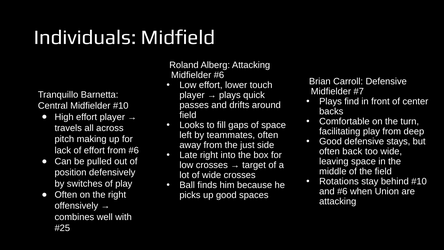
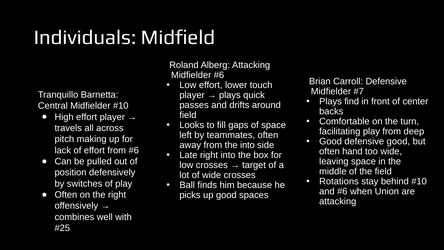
defensive stays: stays -> good
the just: just -> into
back: back -> hand
